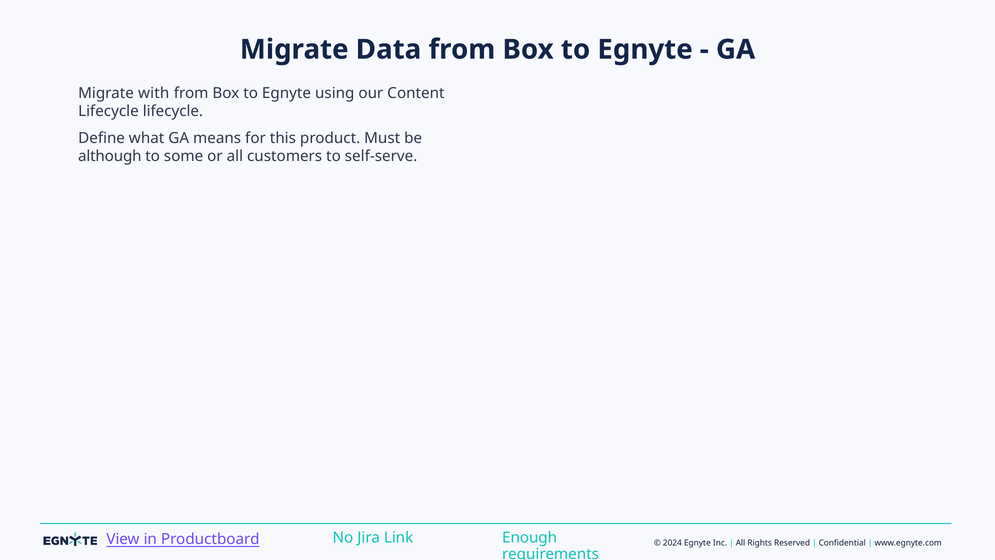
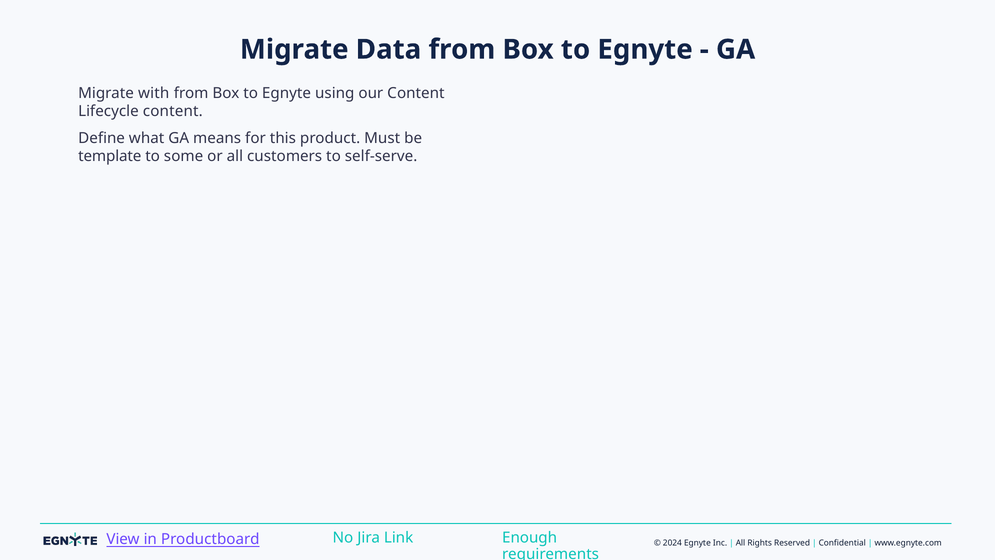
Lifecycle lifecycle: lifecycle -> content
although: although -> template
